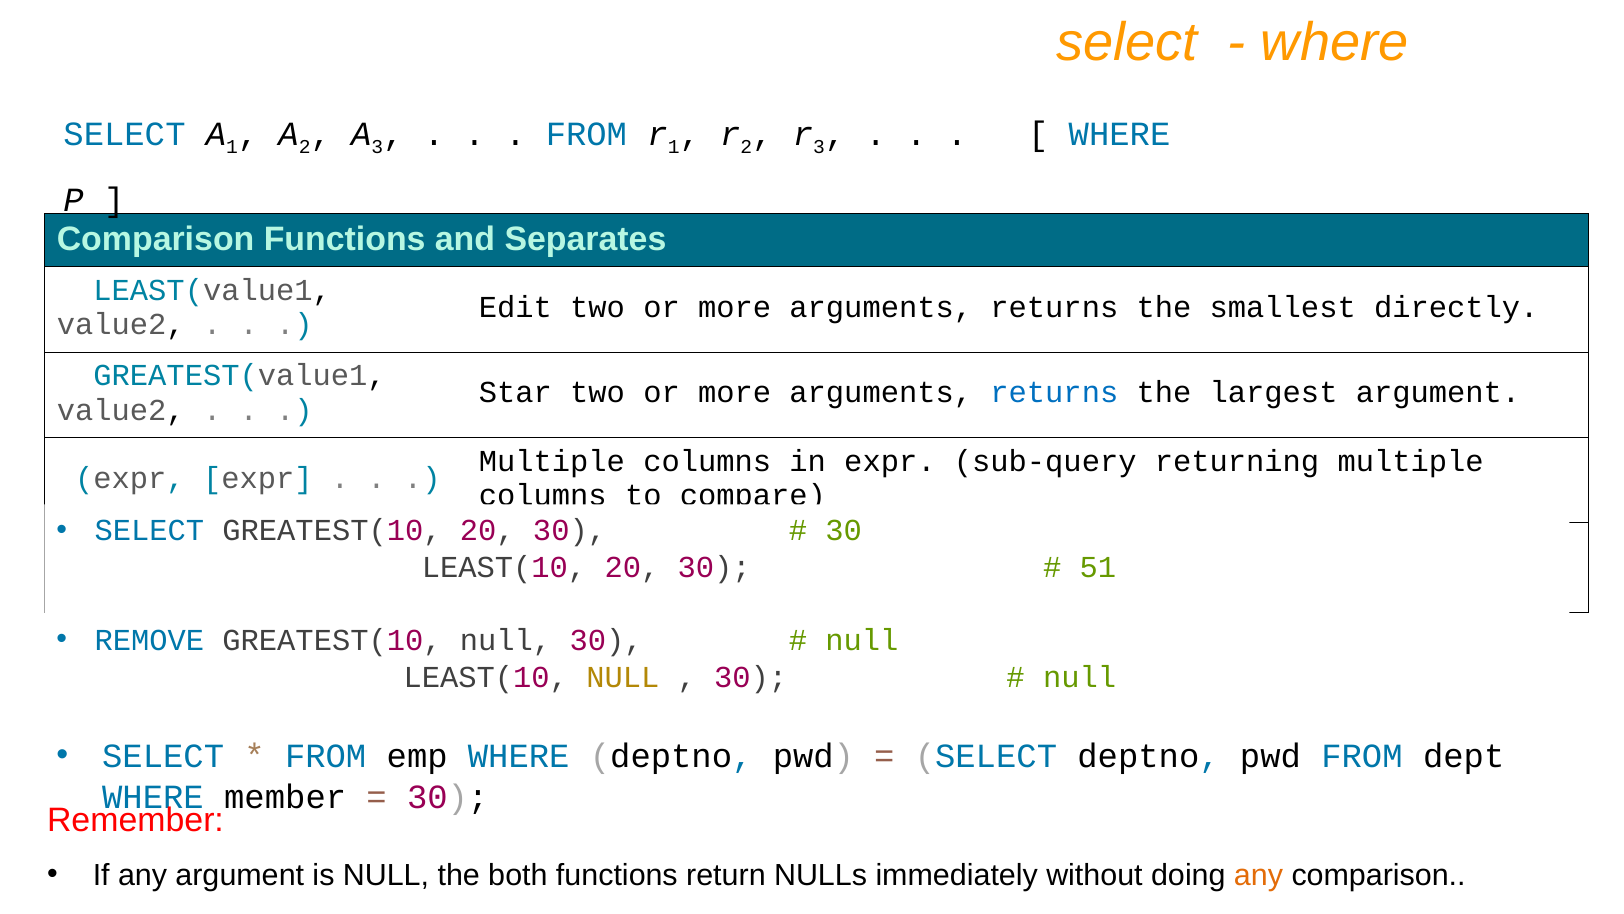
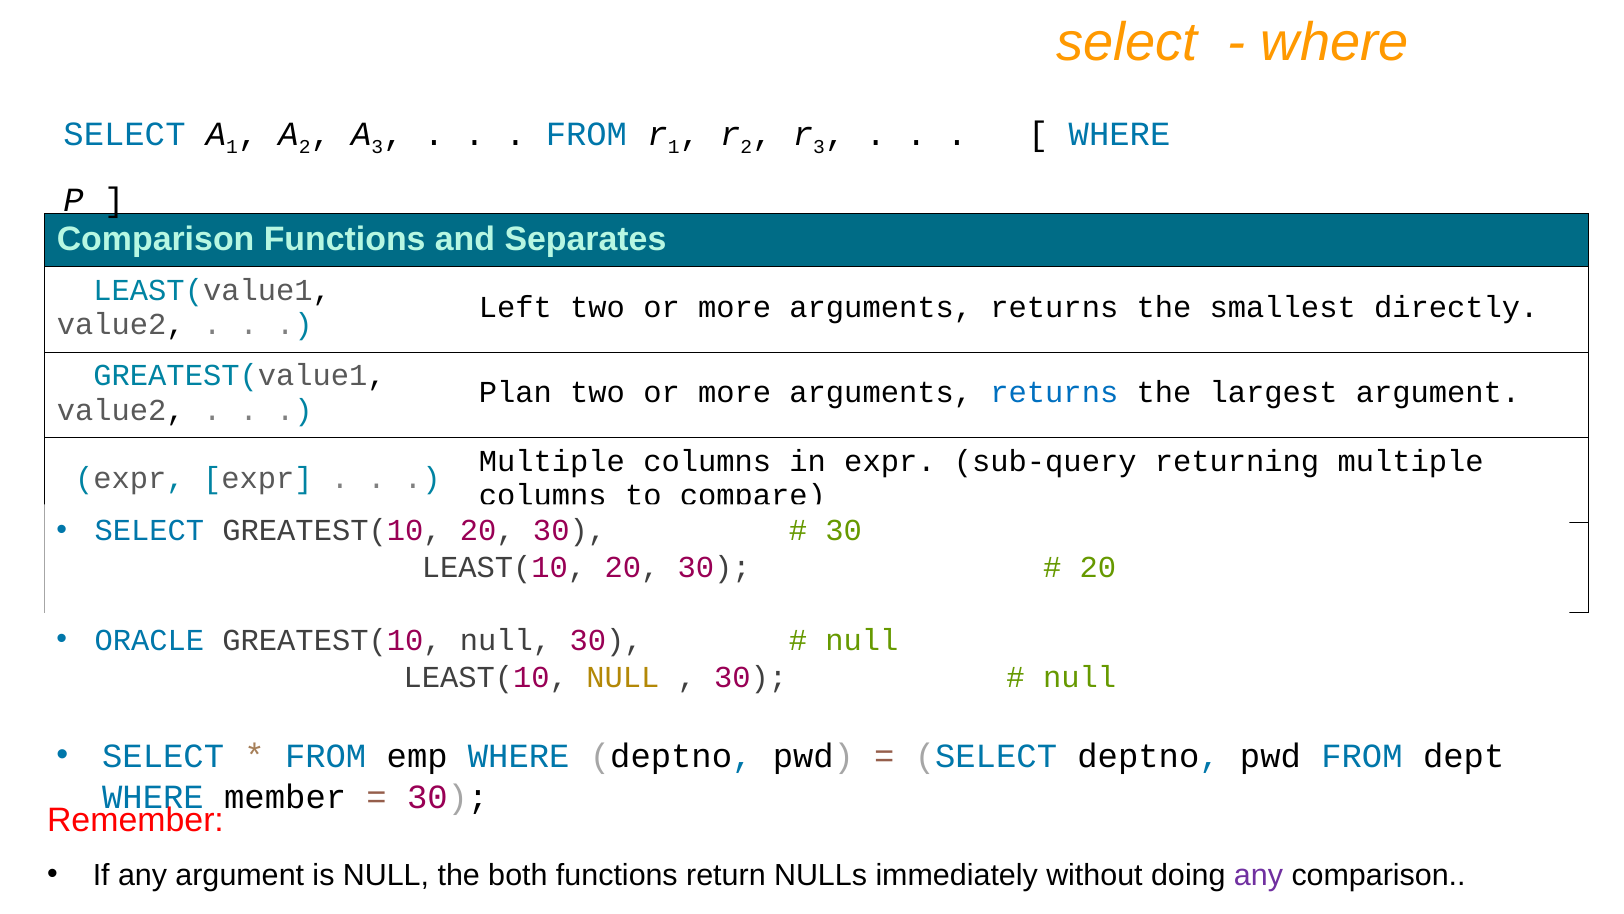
Edit: Edit -> Left
Star: Star -> Plan
51 at (1098, 567): 51 -> 20
REMOVE: REMOVE -> ORACLE
any at (1258, 875) colour: orange -> purple
